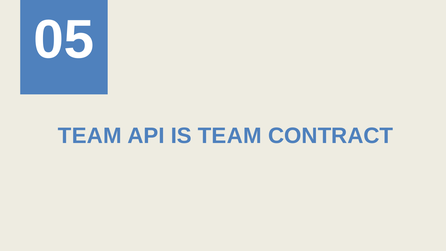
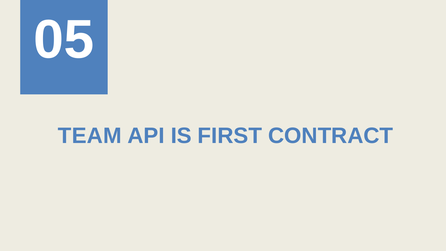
IS TEAM: TEAM -> FIRST
